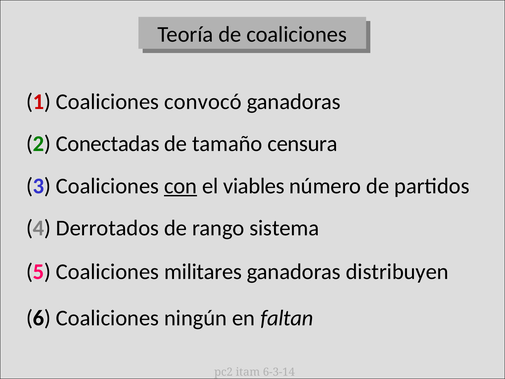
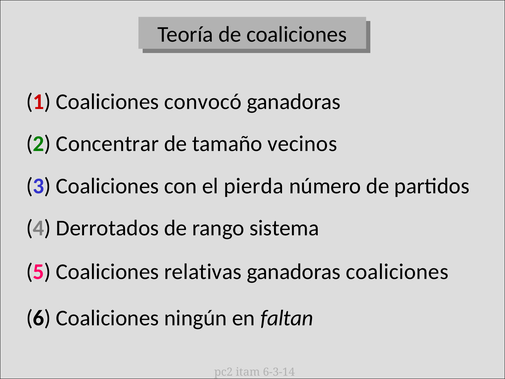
Conectadas: Conectadas -> Concentrar
censura: censura -> vecinos
con underline: present -> none
viables: viables -> pierda
militares: militares -> relativas
ganadoras distribuyen: distribuyen -> coaliciones
